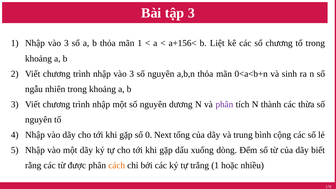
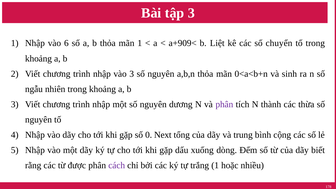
1 Nhập vào 3: 3 -> 6
a+156<: a+156< -> a+909<
số chương: chương -> chuyển
cách colour: orange -> purple
